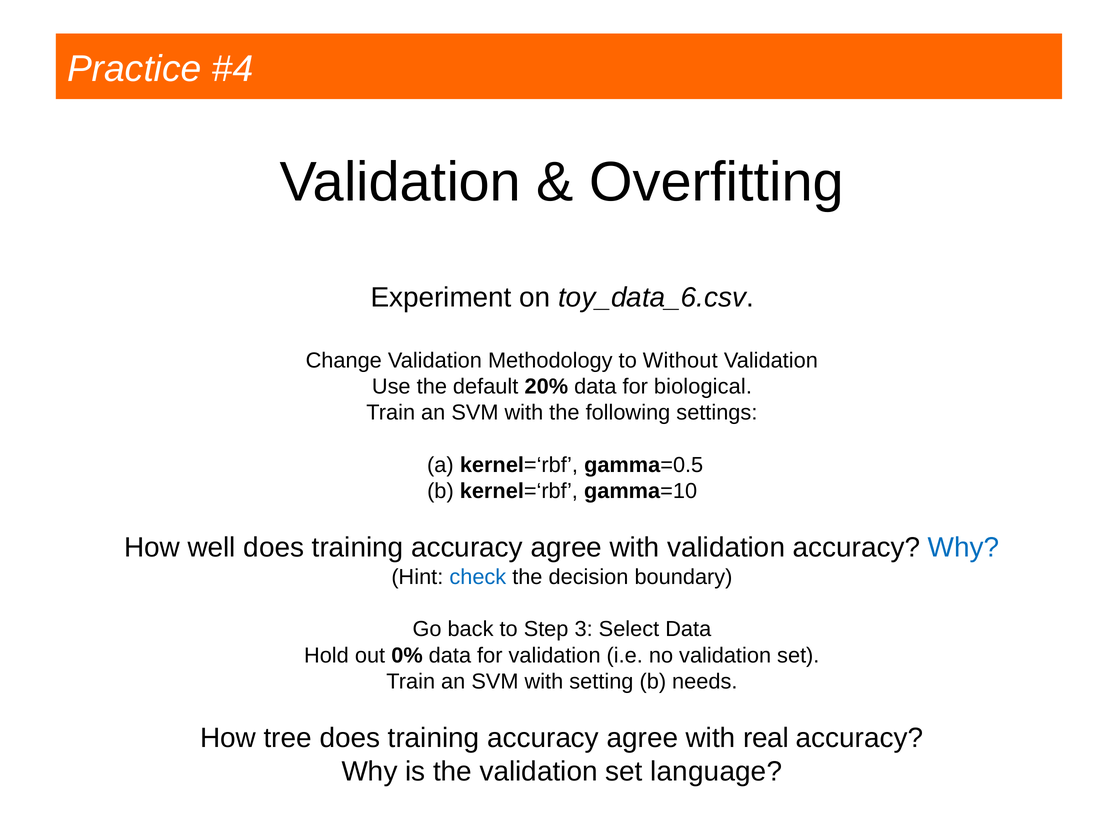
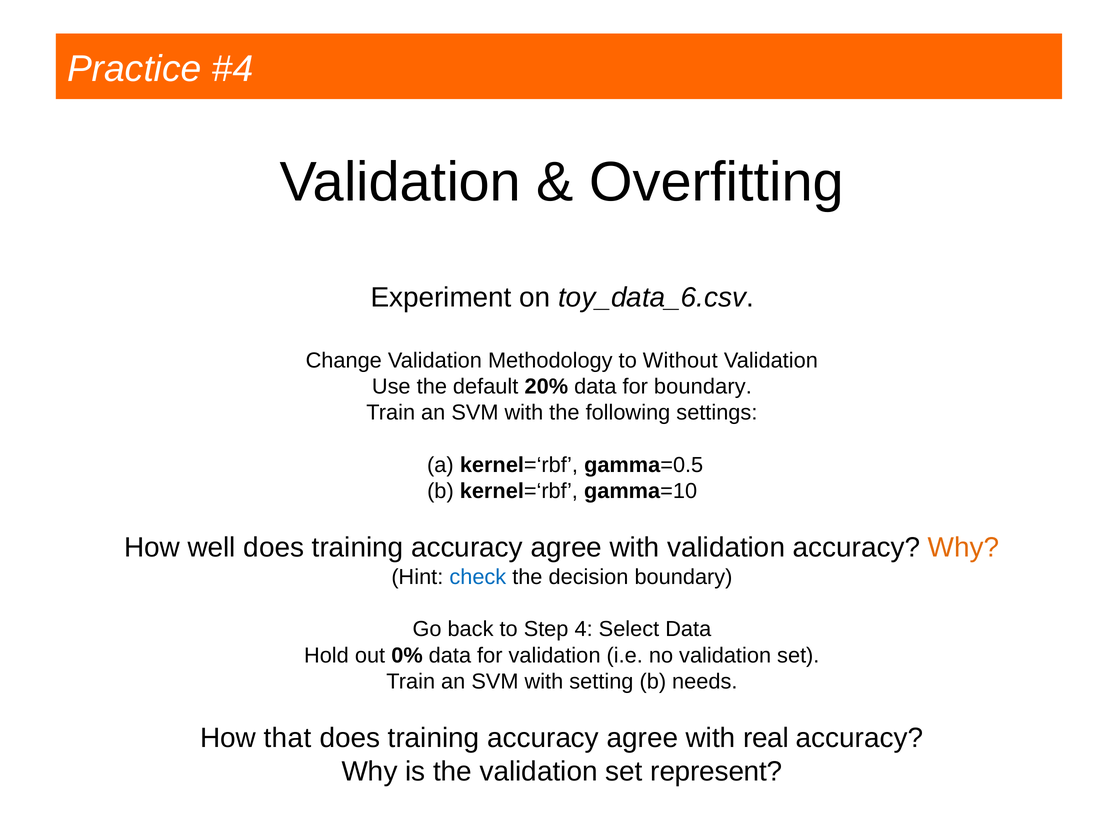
for biological: biological -> boundary
Why at (964, 548) colour: blue -> orange
3: 3 -> 4
tree: tree -> that
language: language -> represent
